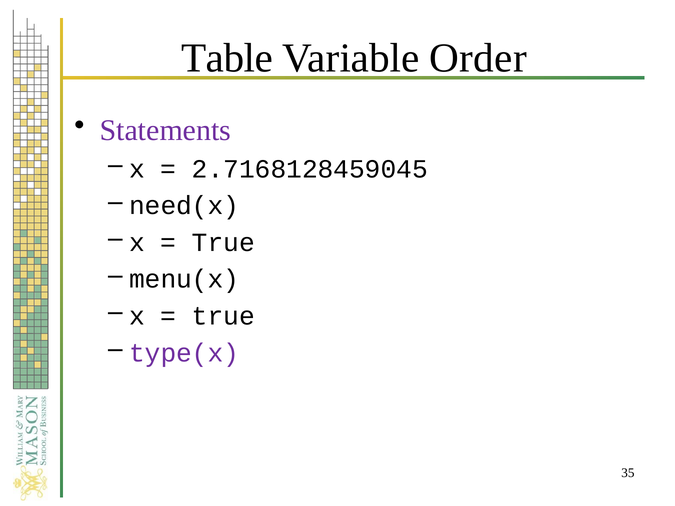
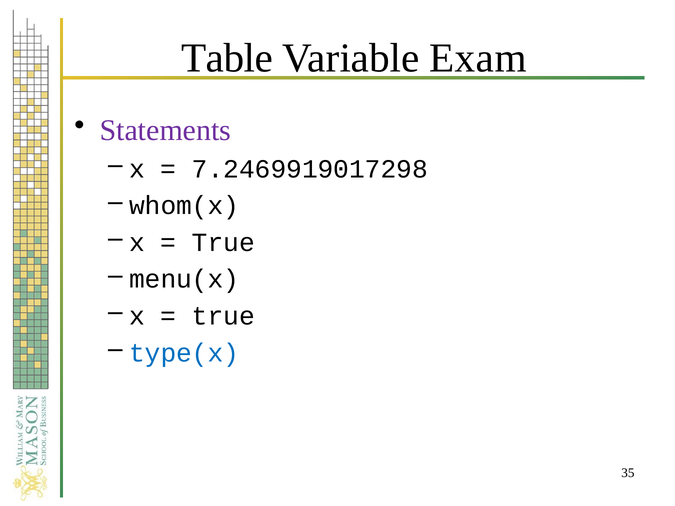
Order: Order -> Exam
2.7168128459045: 2.7168128459045 -> 7.2469919017298
need(x: need(x -> whom(x
type(x colour: purple -> blue
